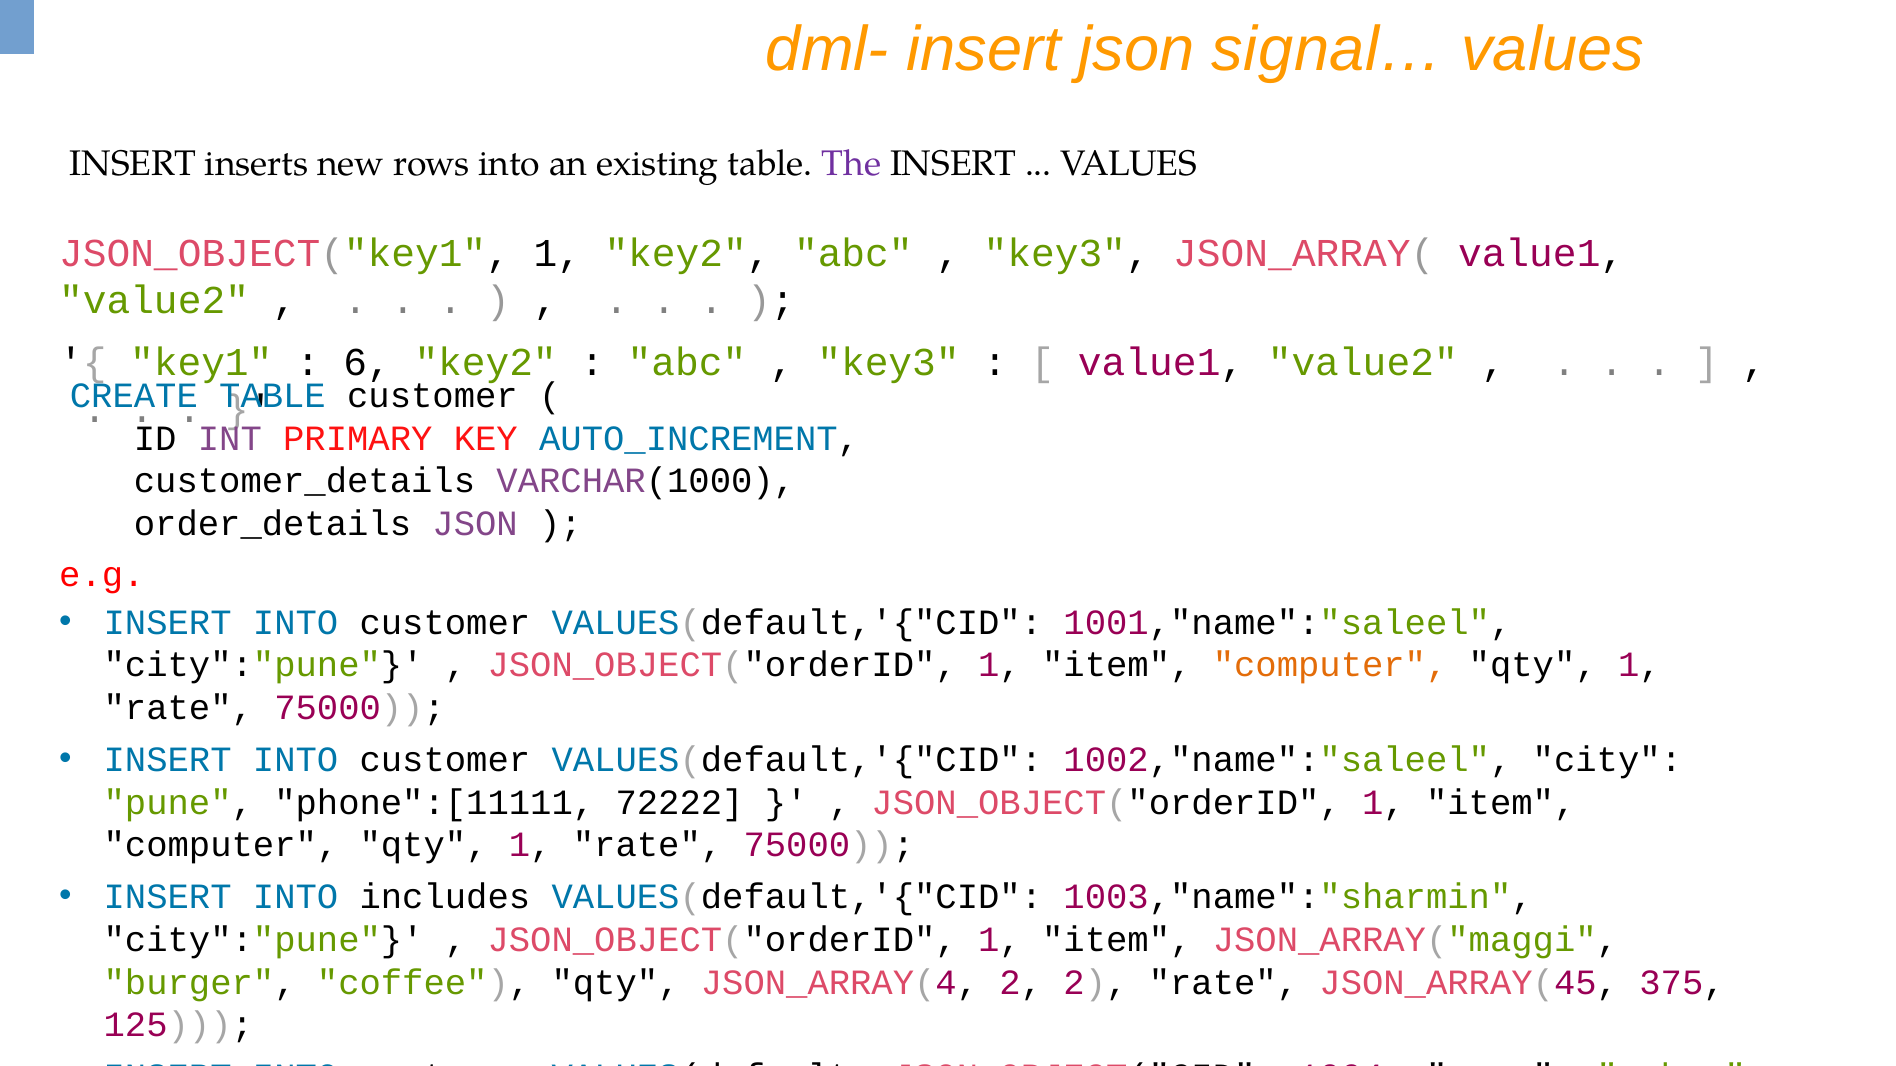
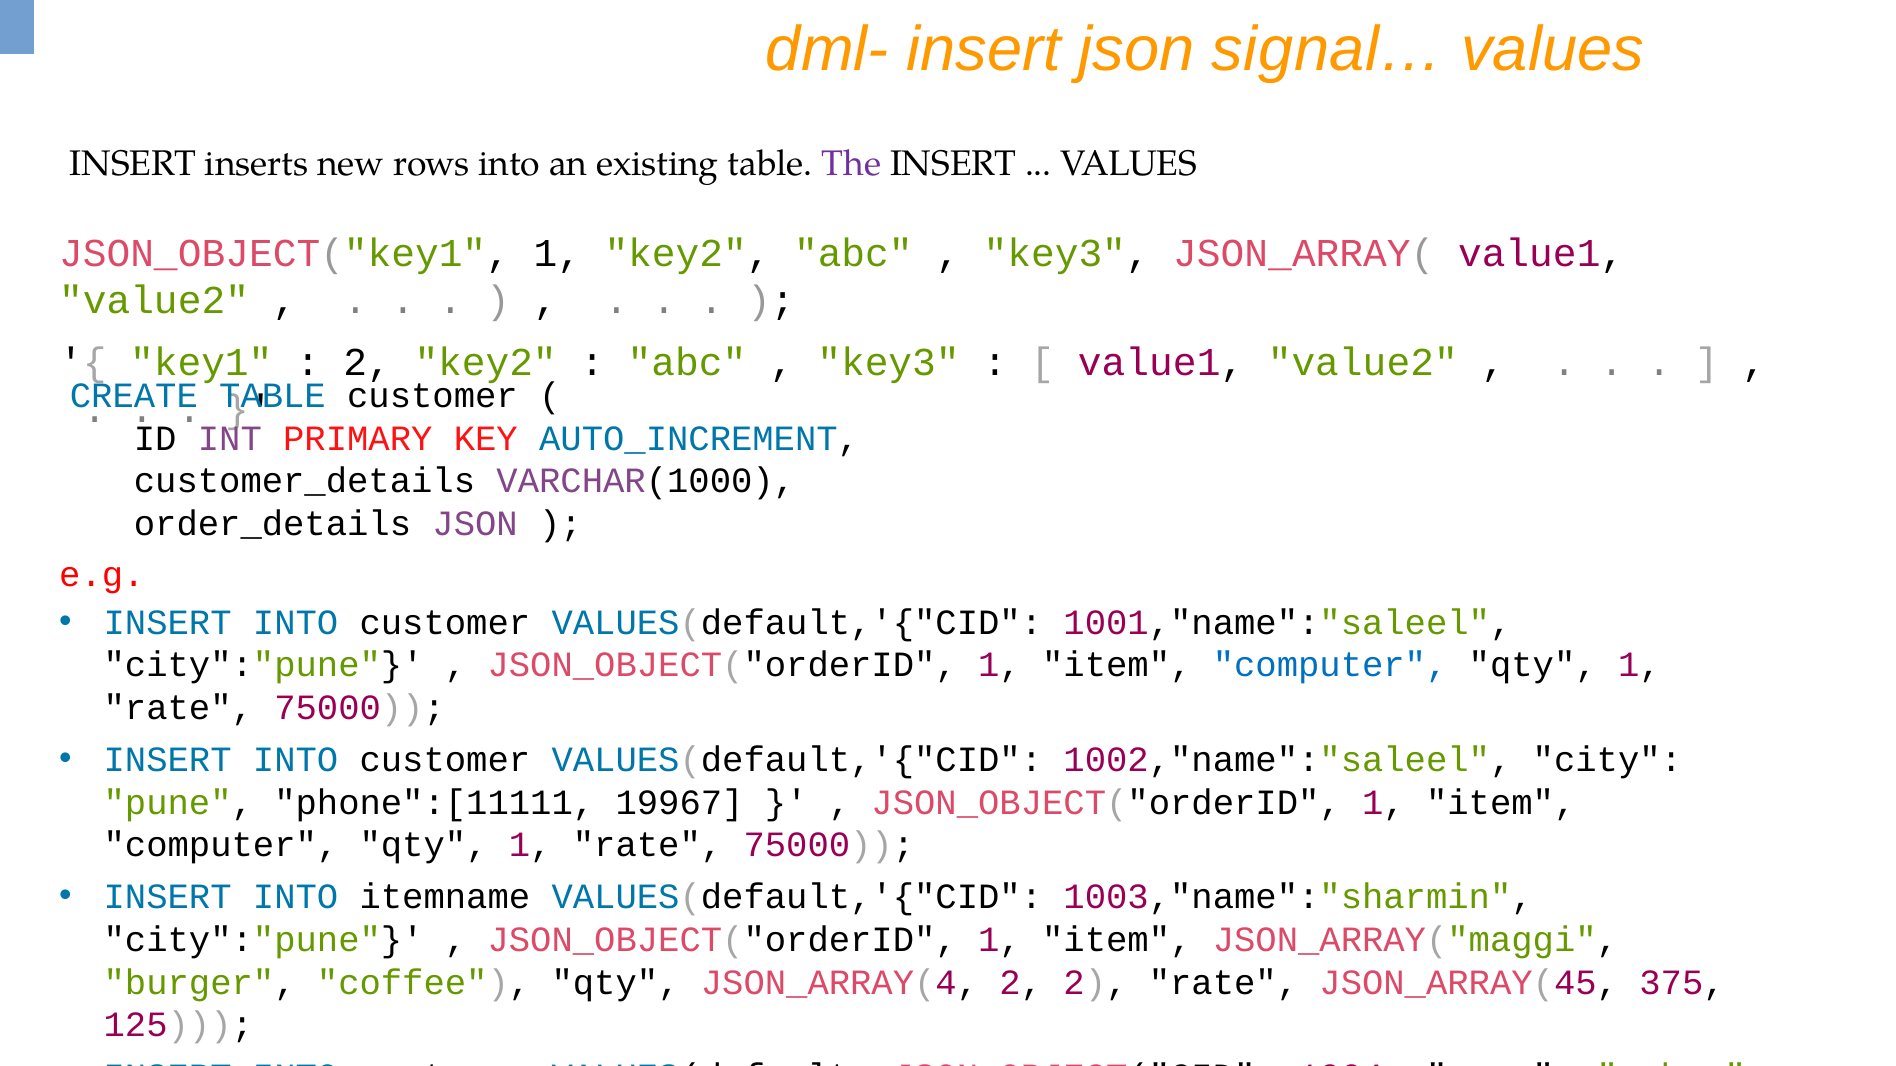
6 at (367, 362): 6 -> 2
computer at (1330, 665) colour: orange -> blue
72222: 72222 -> 19967
includes: includes -> itemname
